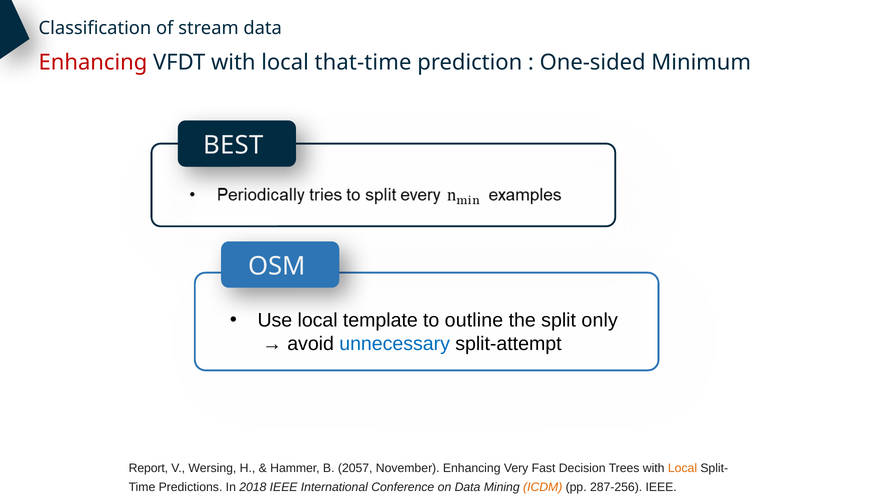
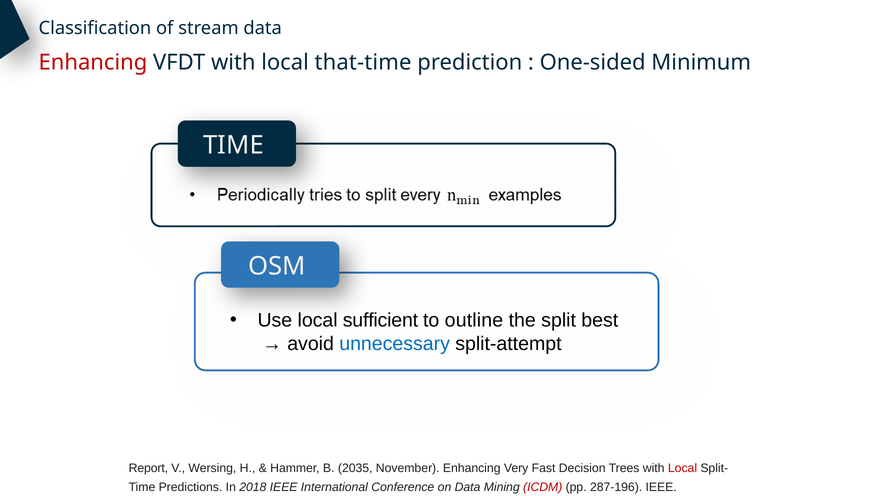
BEST at (233, 145): BEST -> TIME
template: template -> sufficient
only: only -> best
2057: 2057 -> 2035
Local at (683, 468) colour: orange -> red
ICDM colour: orange -> red
287-256: 287-256 -> 287-196
